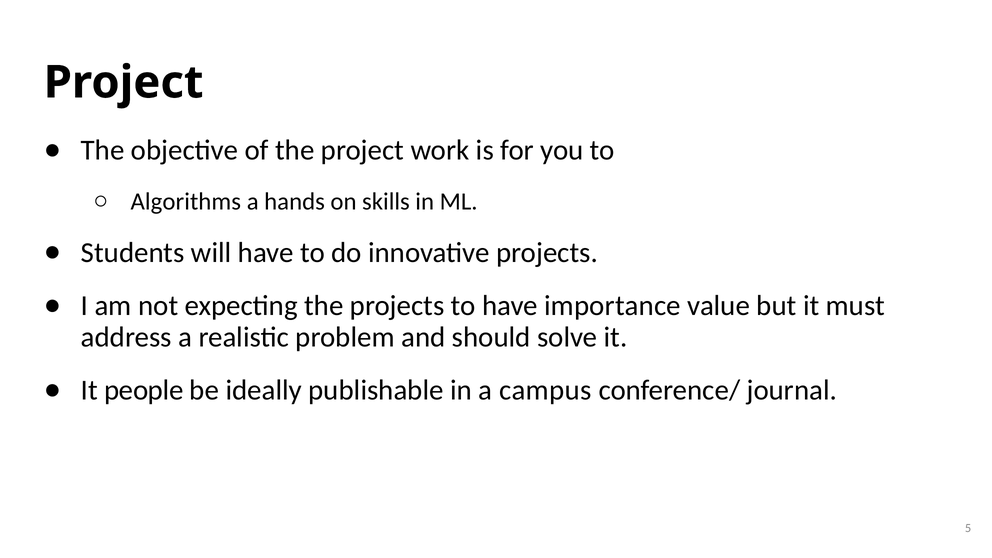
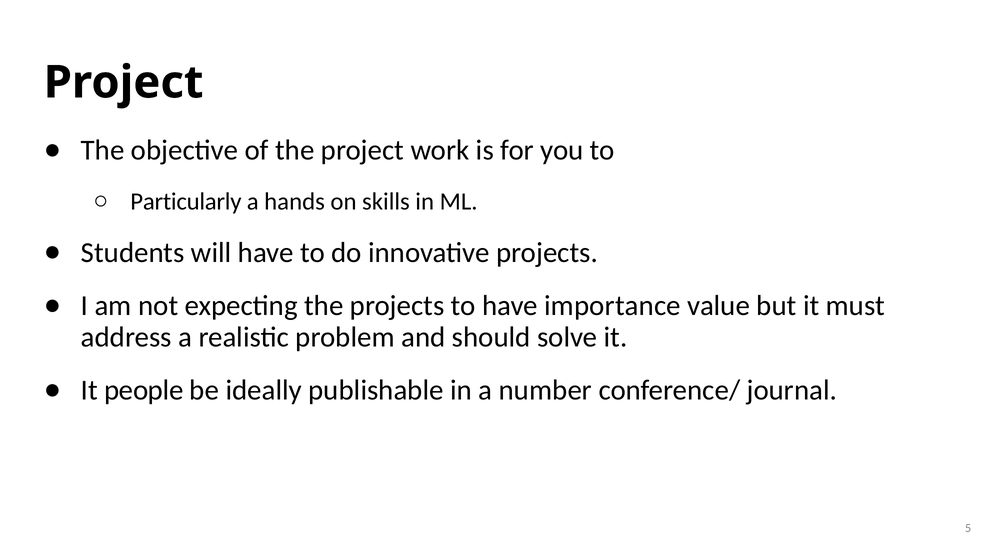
Algorithms: Algorithms -> Particularly
campus: campus -> number
